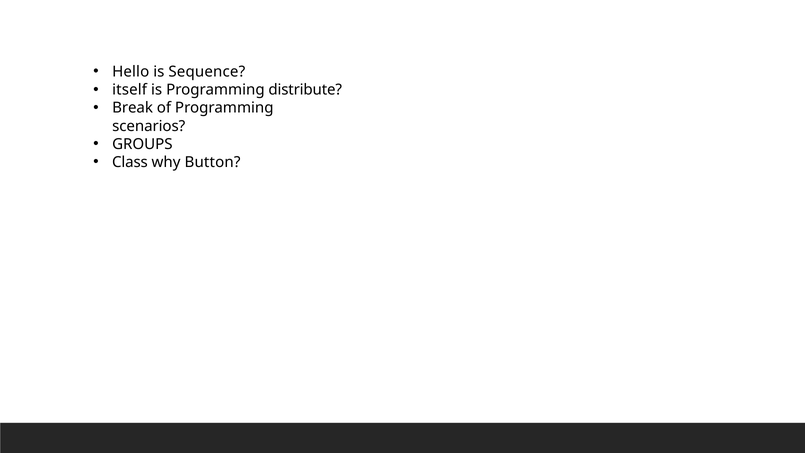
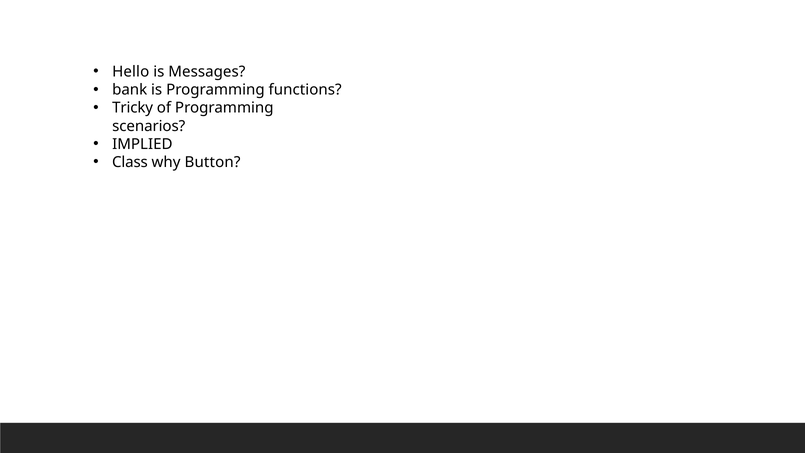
Sequence: Sequence -> Messages
itself: itself -> bank
distribute: distribute -> functions
Break: Break -> Tricky
GROUPS: GROUPS -> IMPLIED
